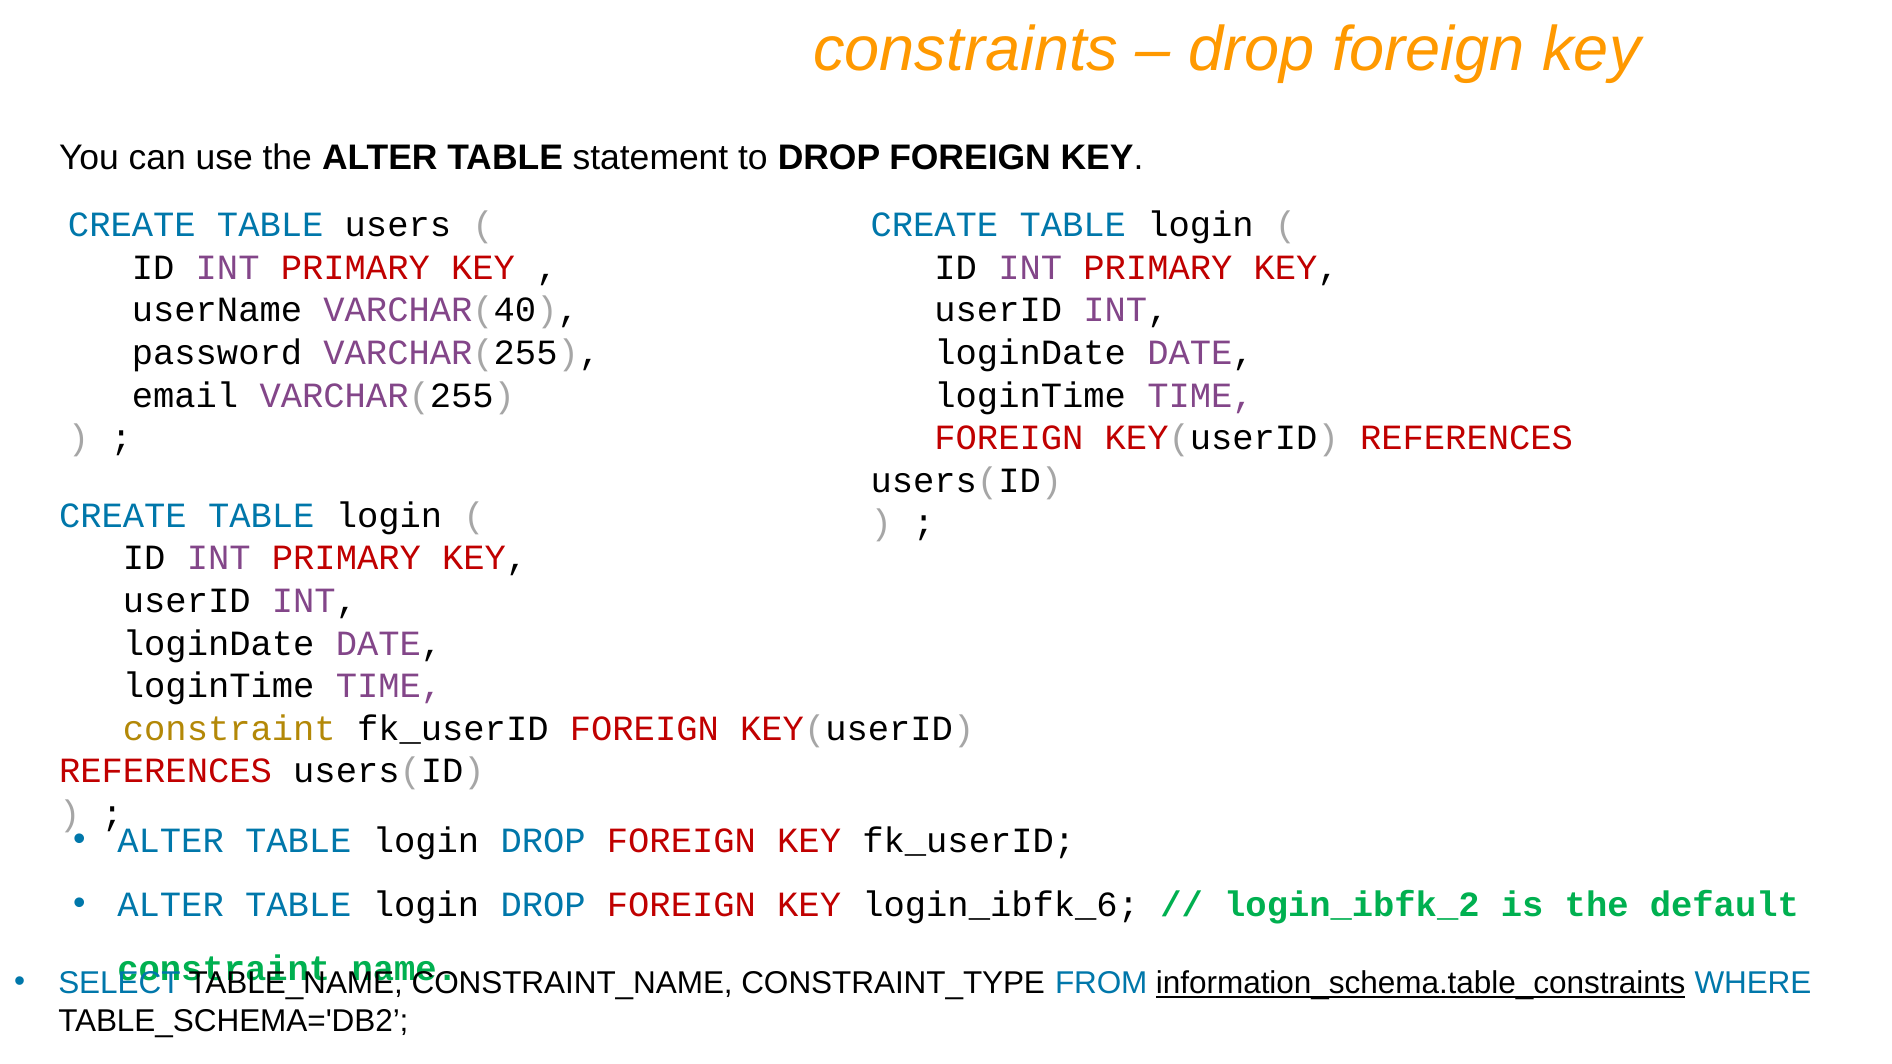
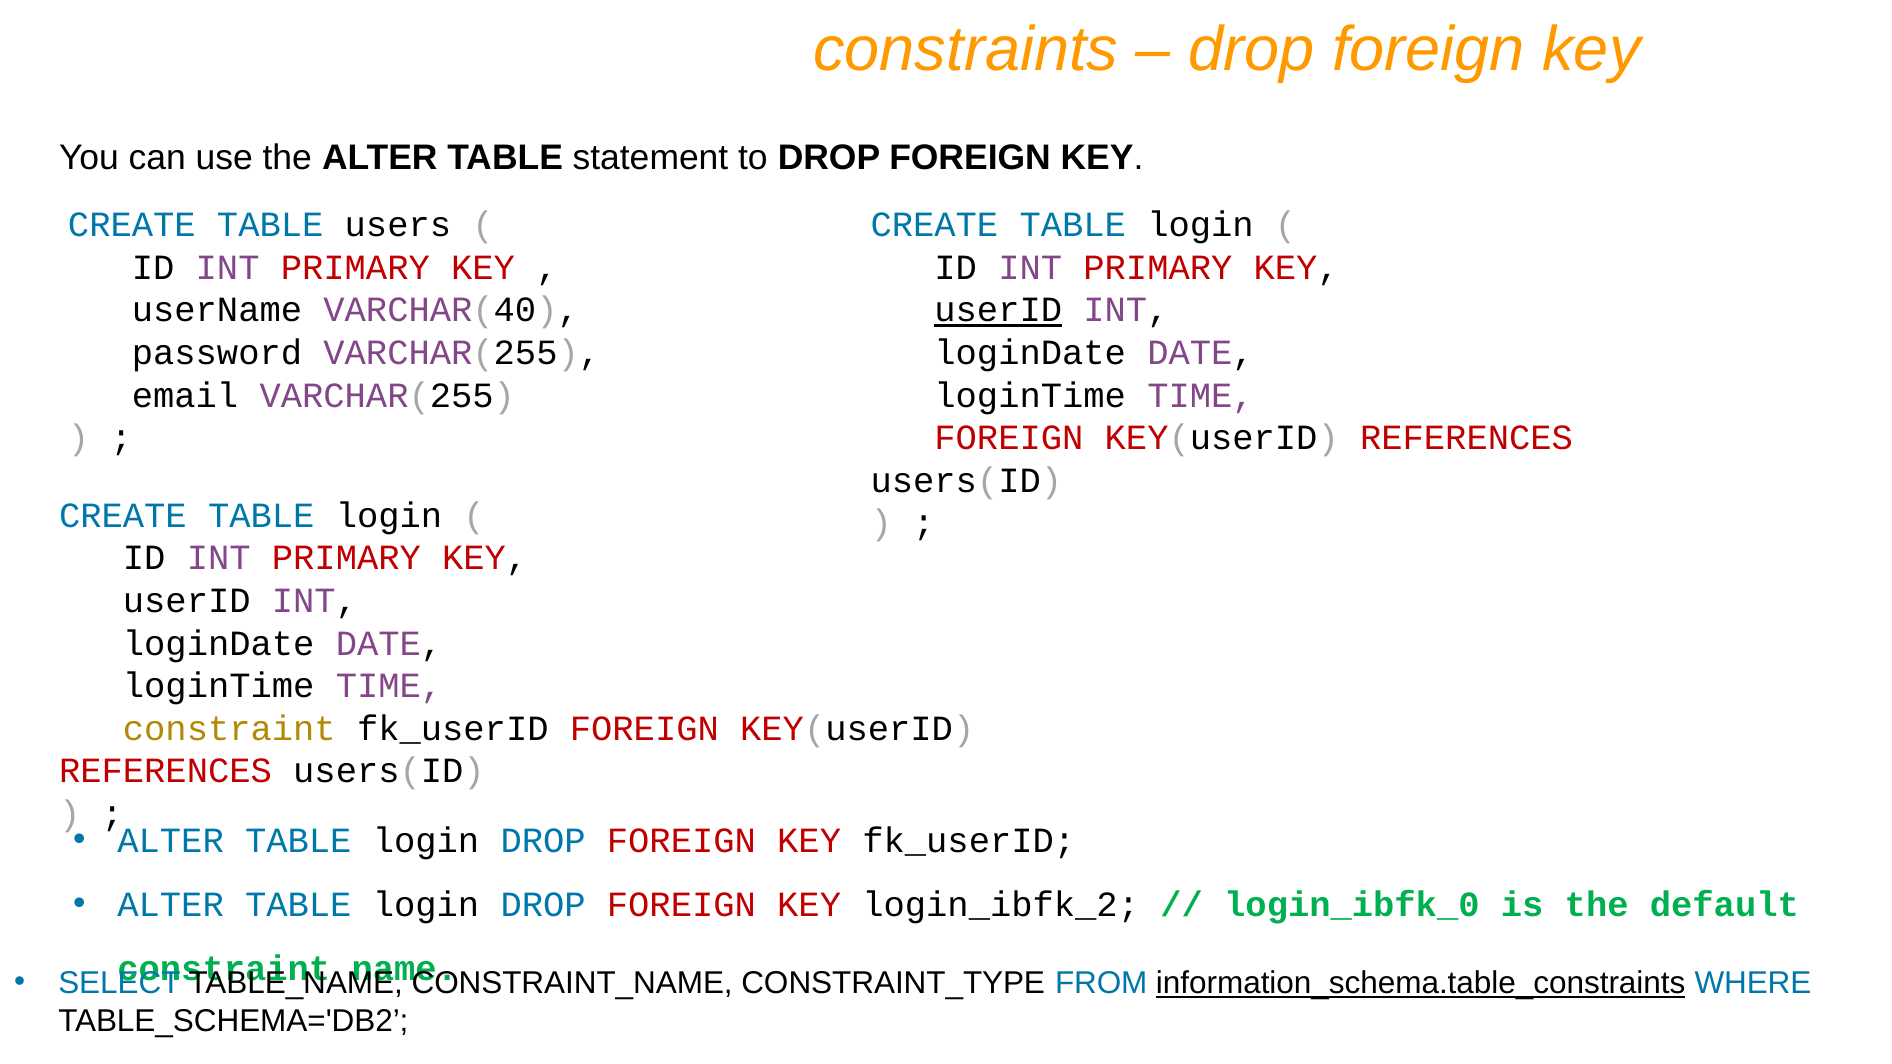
userID at (998, 310) underline: none -> present
login_ibfk_6: login_ibfk_6 -> login_ibfk_2
login_ibfk_2: login_ibfk_2 -> login_ibfk_0
